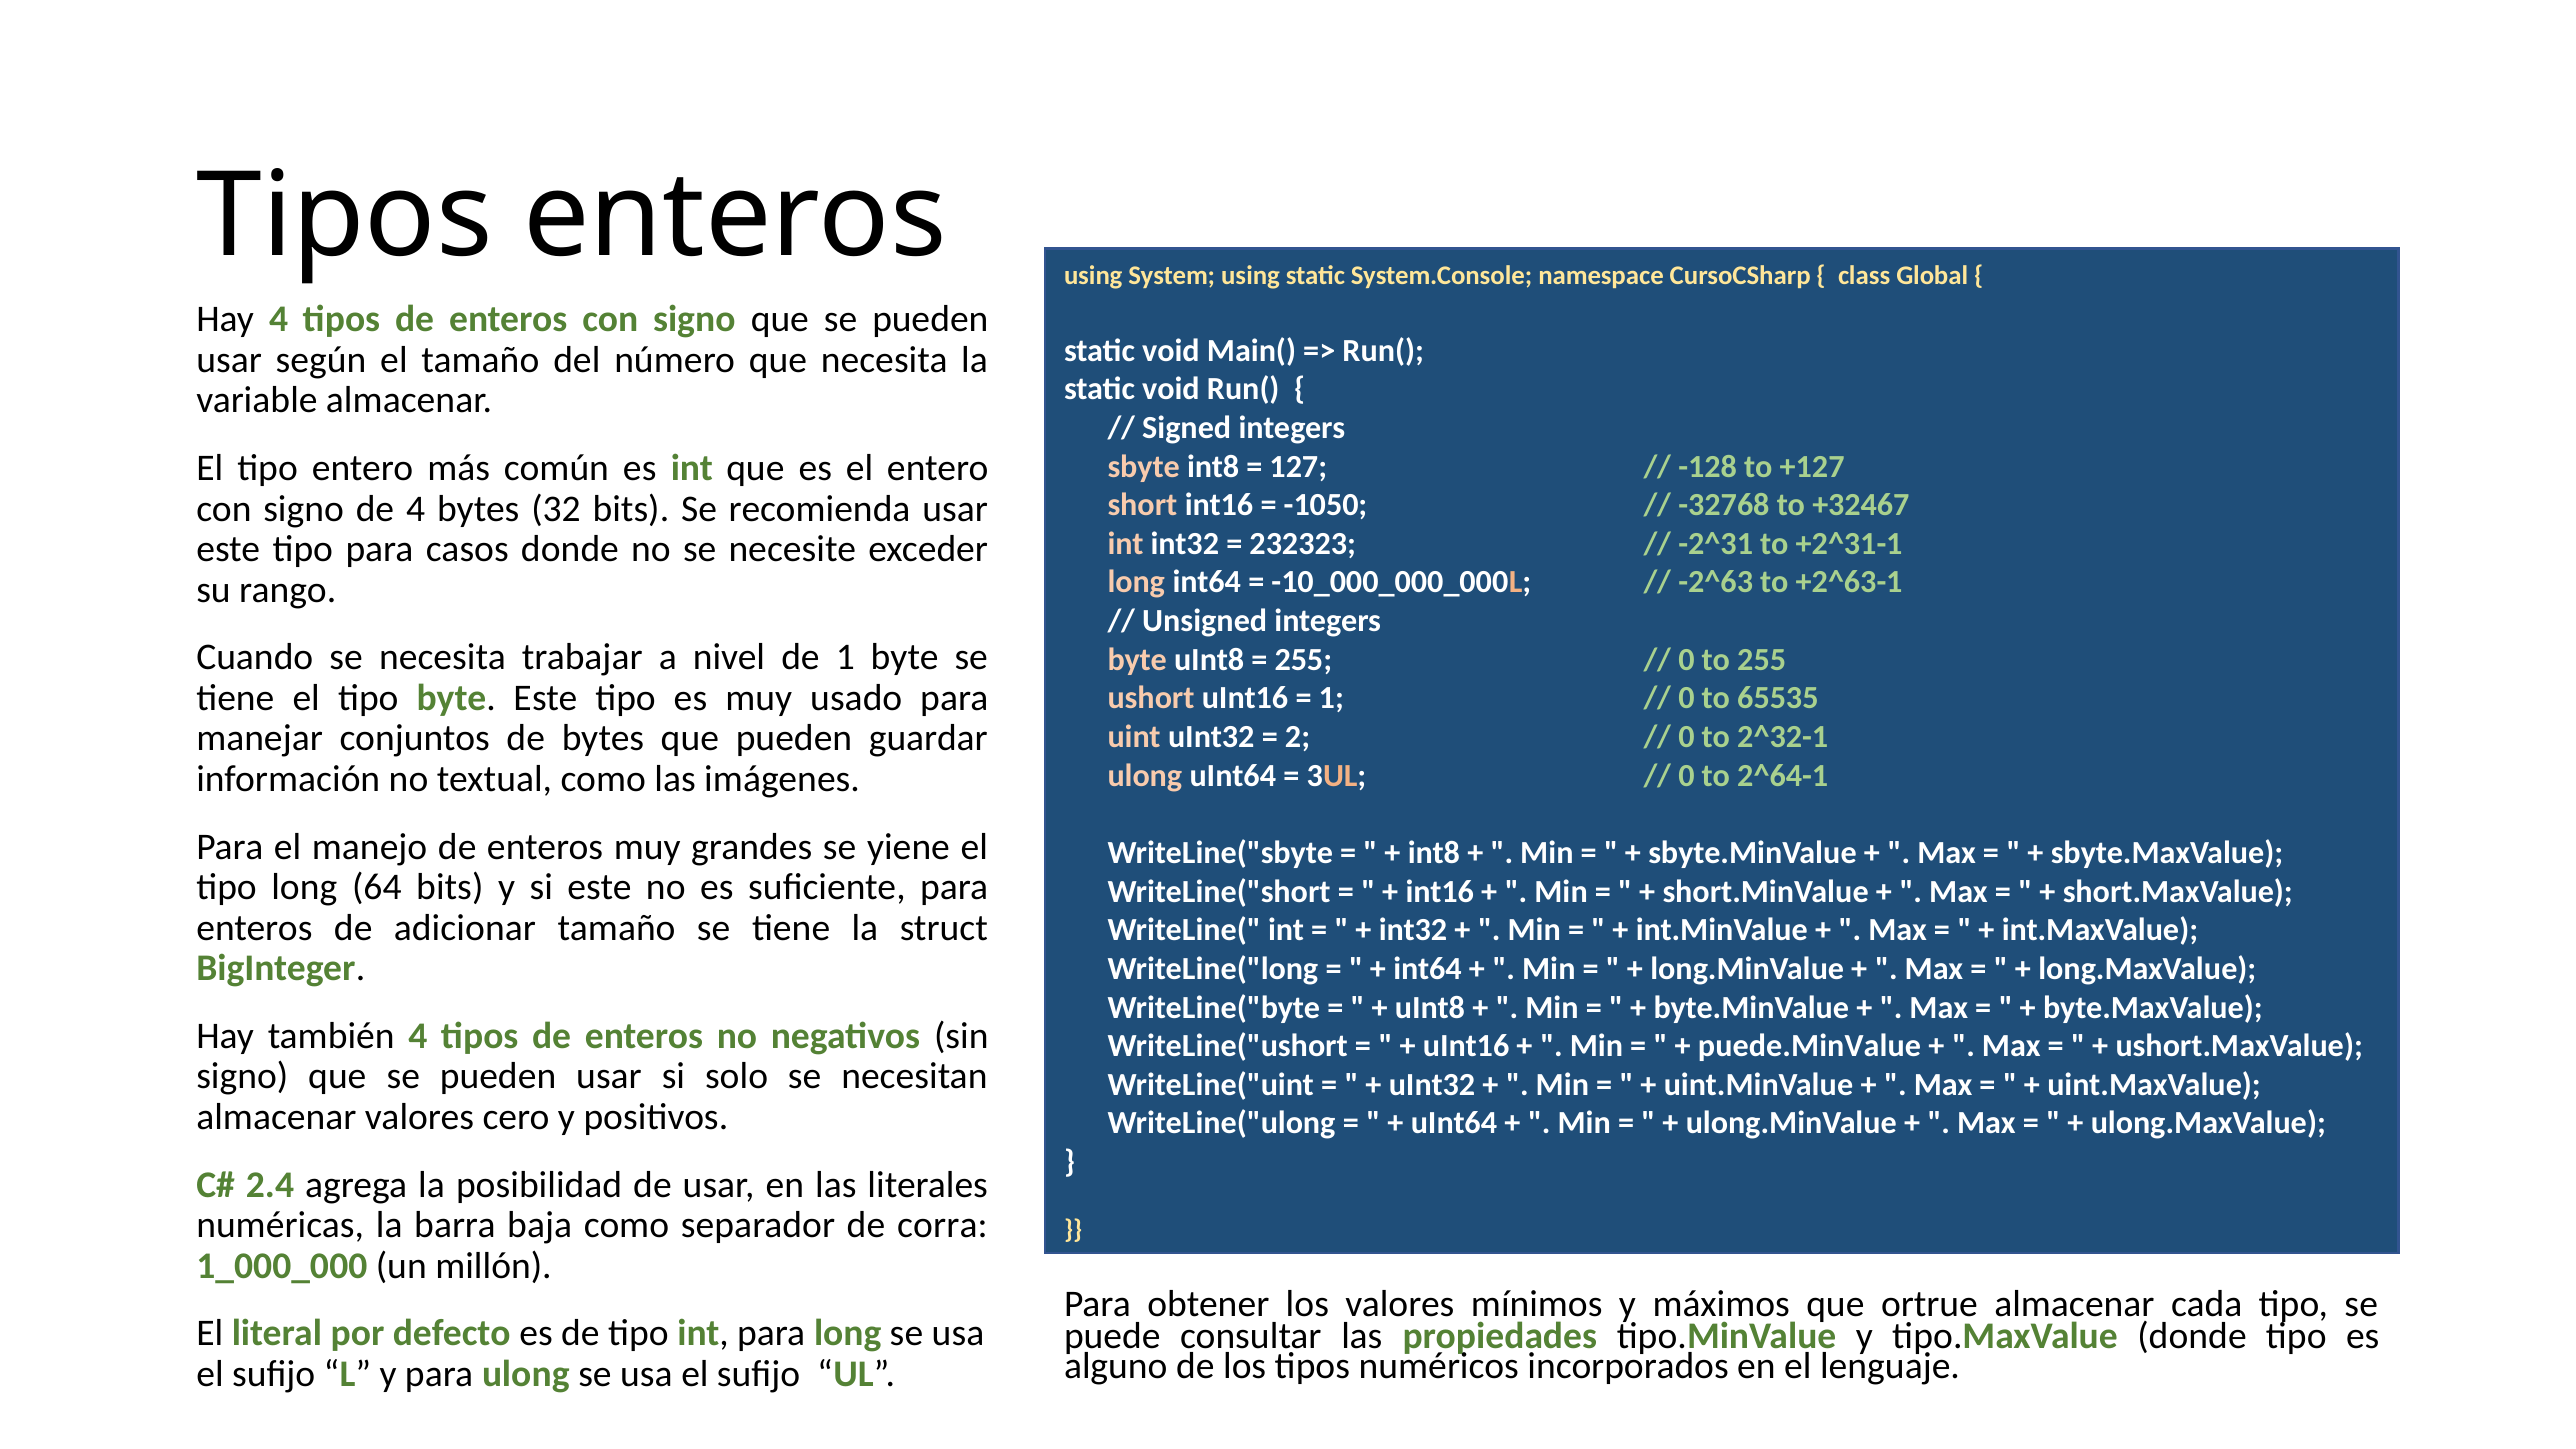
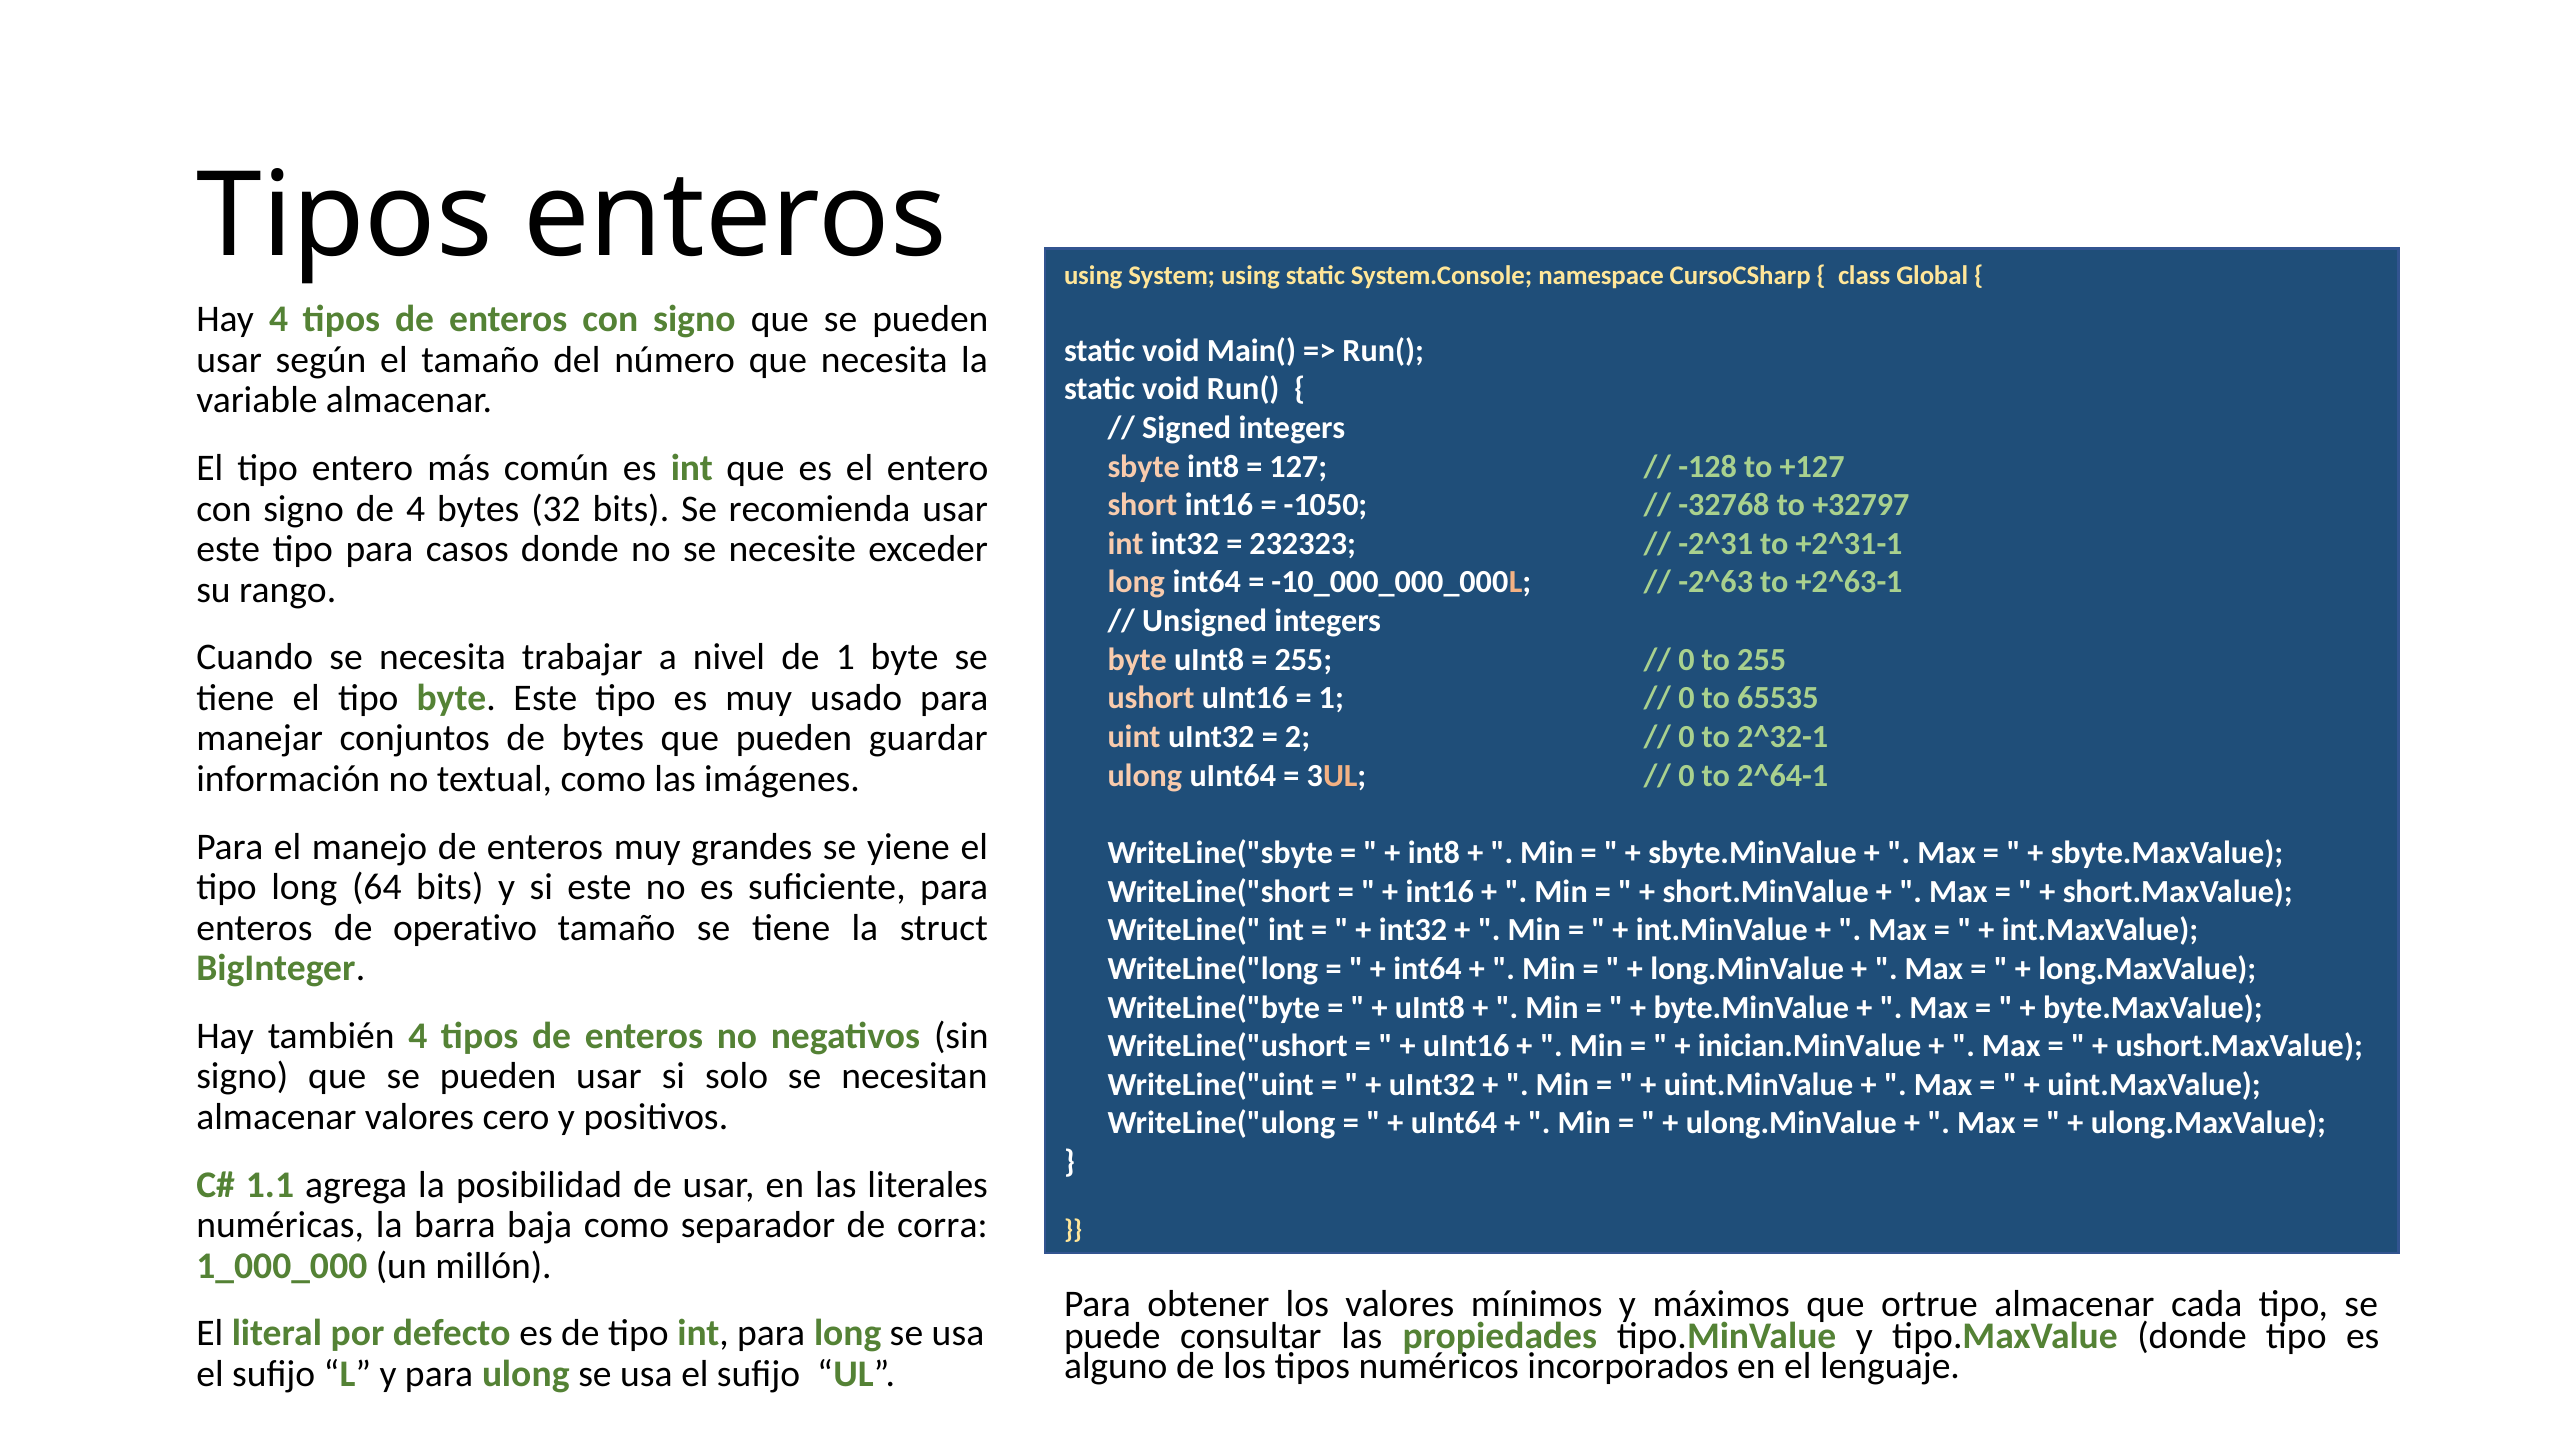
+32467: +32467 -> +32797
adicionar: adicionar -> operativo
puede.MinValue: puede.MinValue -> inician.MinValue
2.4: 2.4 -> 1.1
